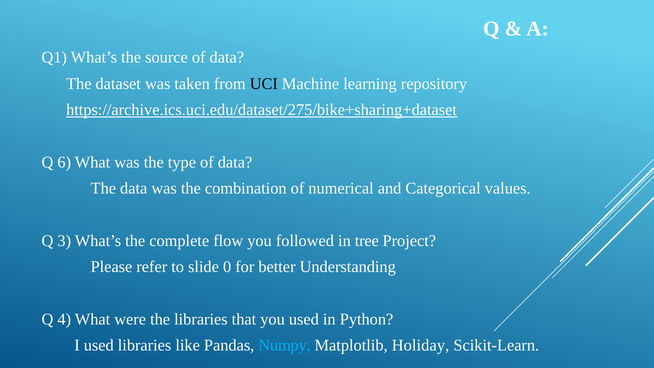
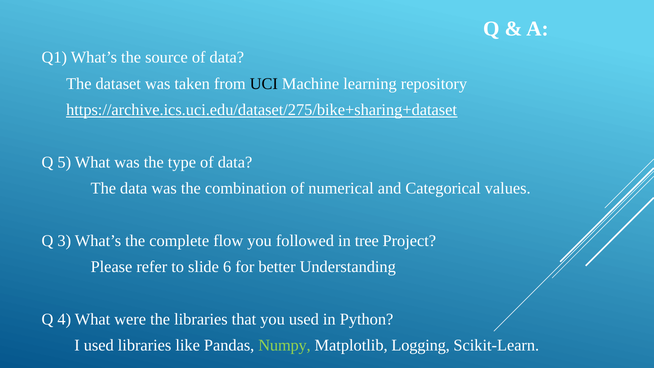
6: 6 -> 5
0: 0 -> 6
Numpy colour: light blue -> light green
Holiday: Holiday -> Logging
